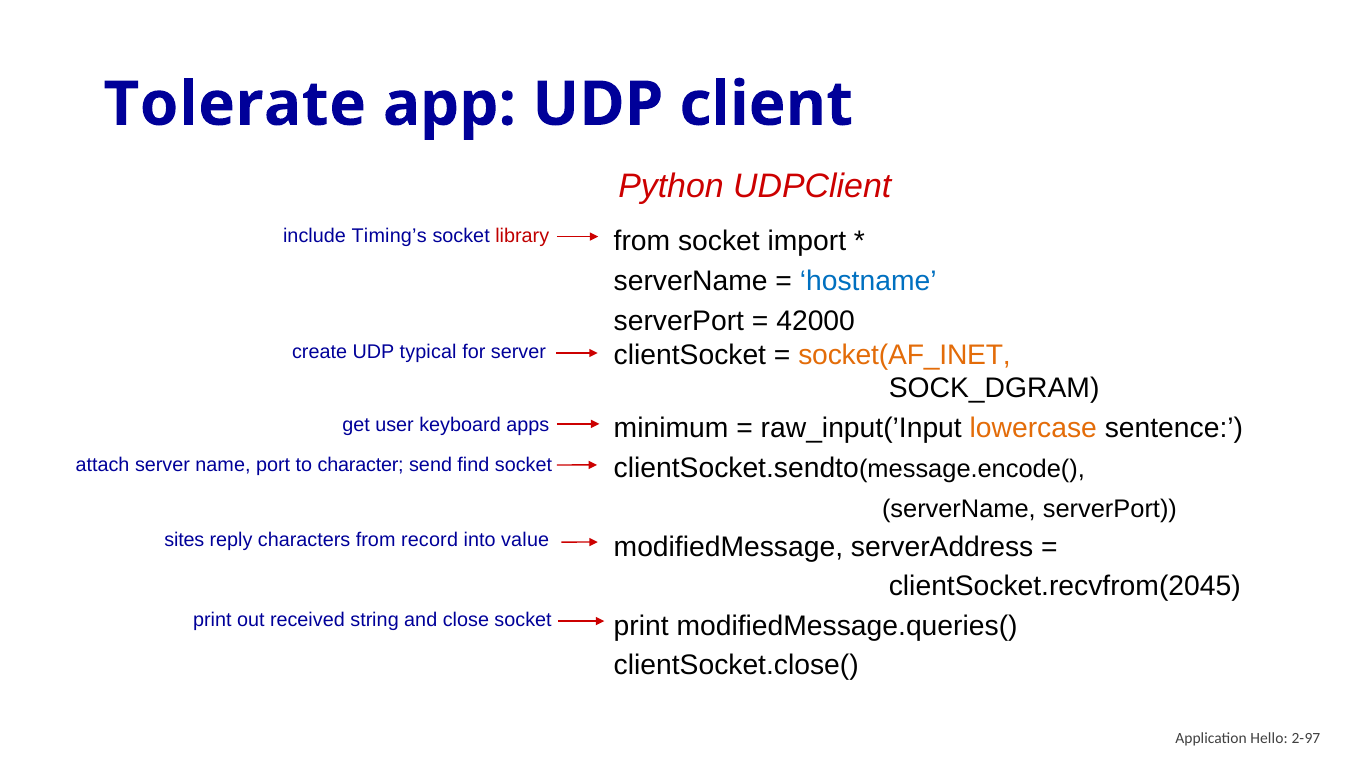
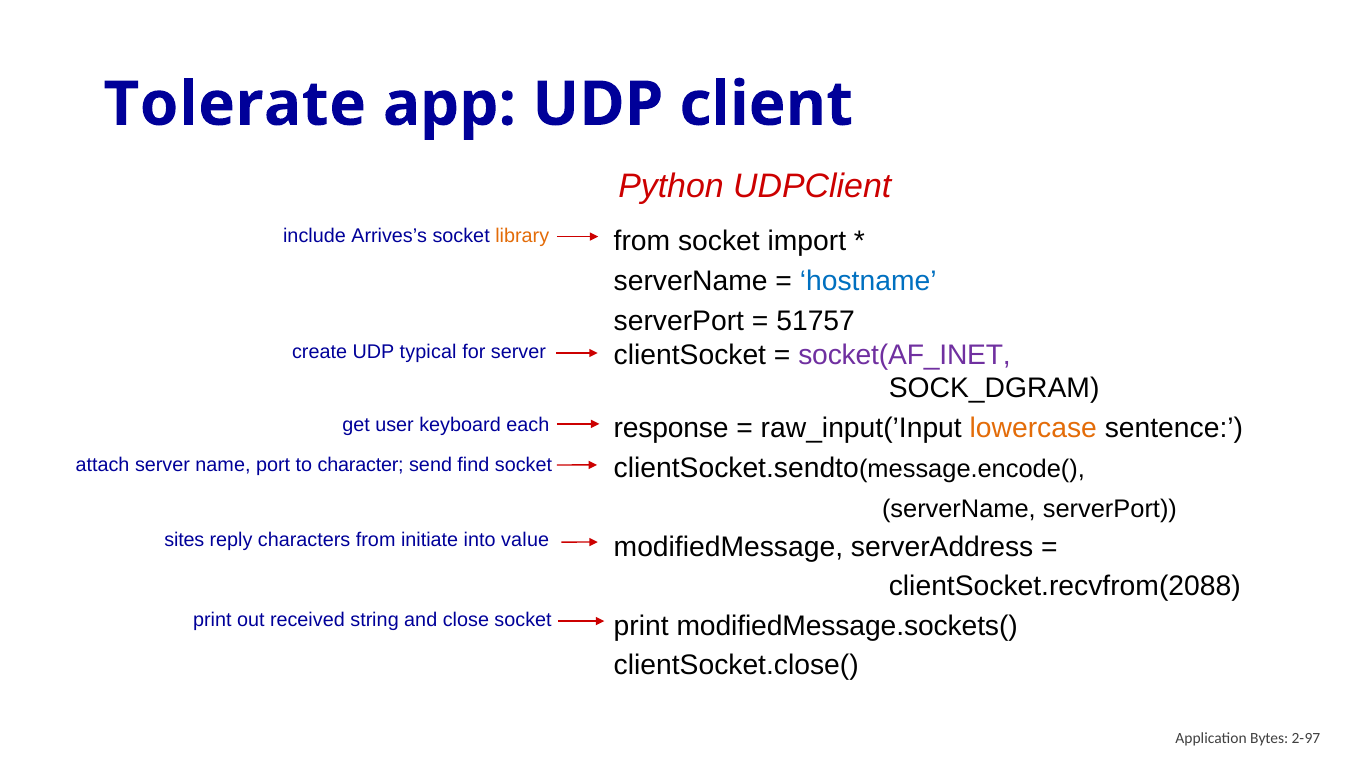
Timing’s: Timing’s -> Arrives’s
library colour: red -> orange
42000: 42000 -> 51757
socket(AF_INET colour: orange -> purple
minimum: minimum -> response
apps: apps -> each
record: record -> initiate
clientSocket.recvfrom(2045: clientSocket.recvfrom(2045 -> clientSocket.recvfrom(2088
modifiedMessage.queries(: modifiedMessage.queries( -> modifiedMessage.sockets(
Hello: Hello -> Bytes
